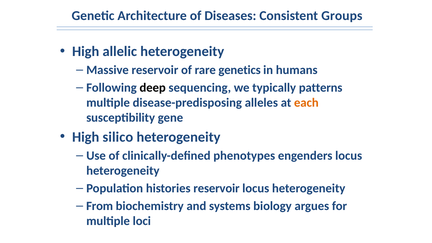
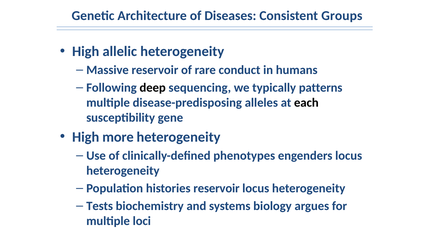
genetics: genetics -> conduct
each colour: orange -> black
silico: silico -> more
From: From -> Tests
